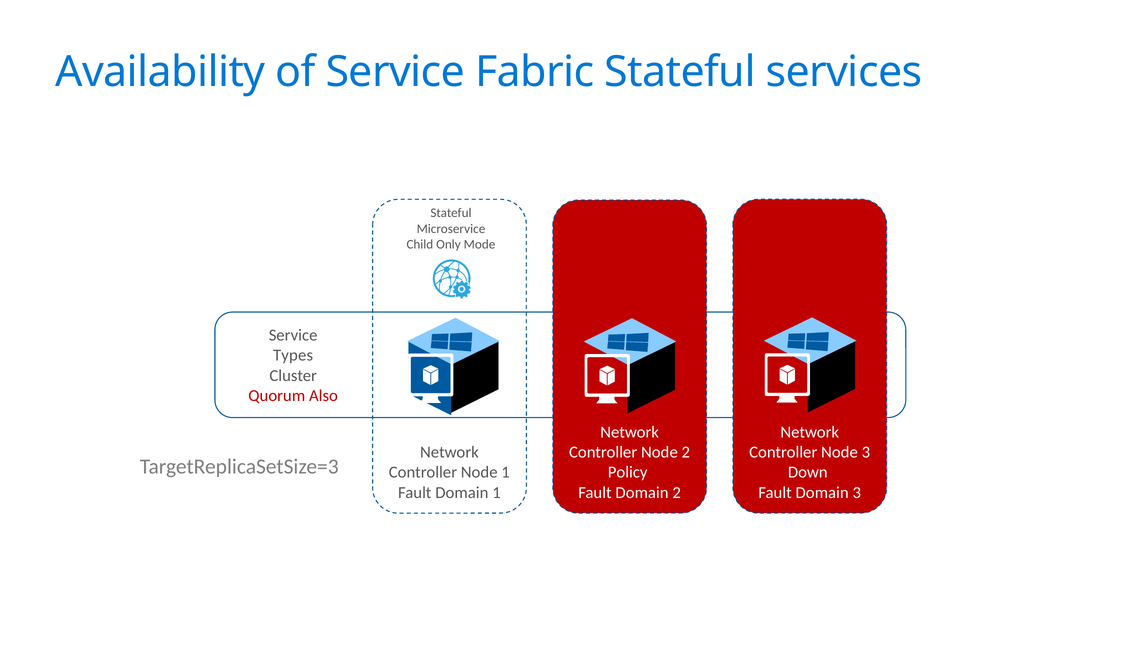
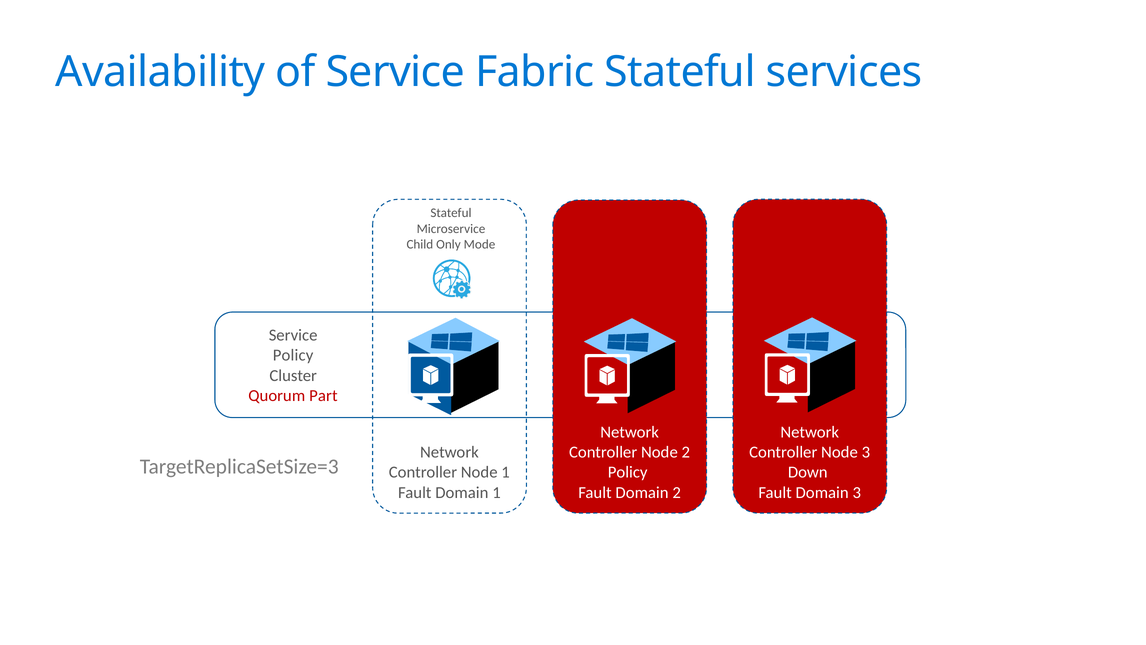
Types at (293, 355): Types -> Policy
Also: Also -> Part
